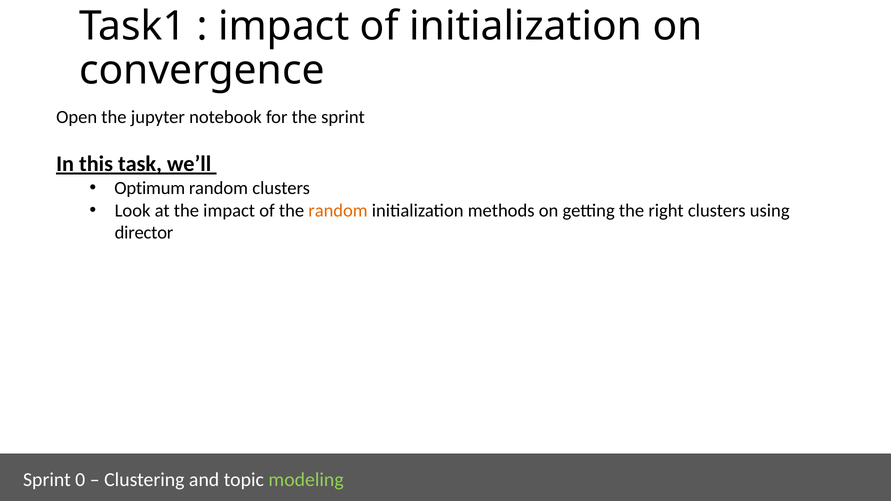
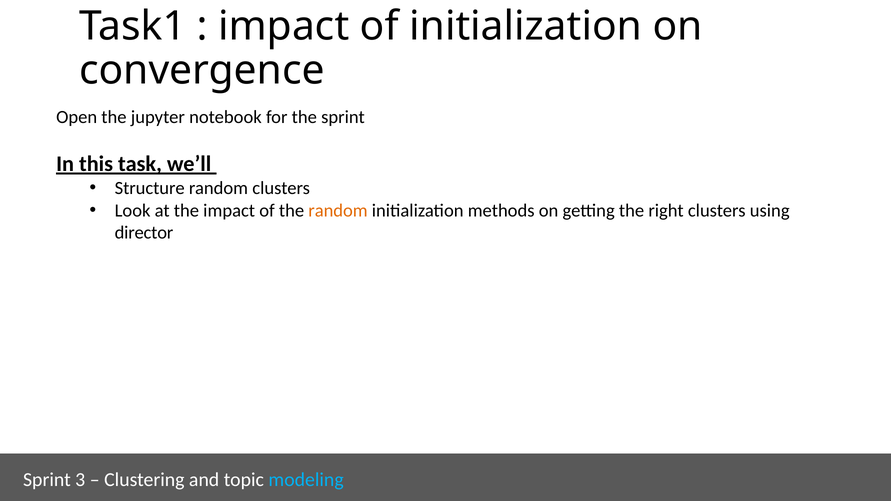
Optimum: Optimum -> Structure
0: 0 -> 3
modeling colour: light green -> light blue
